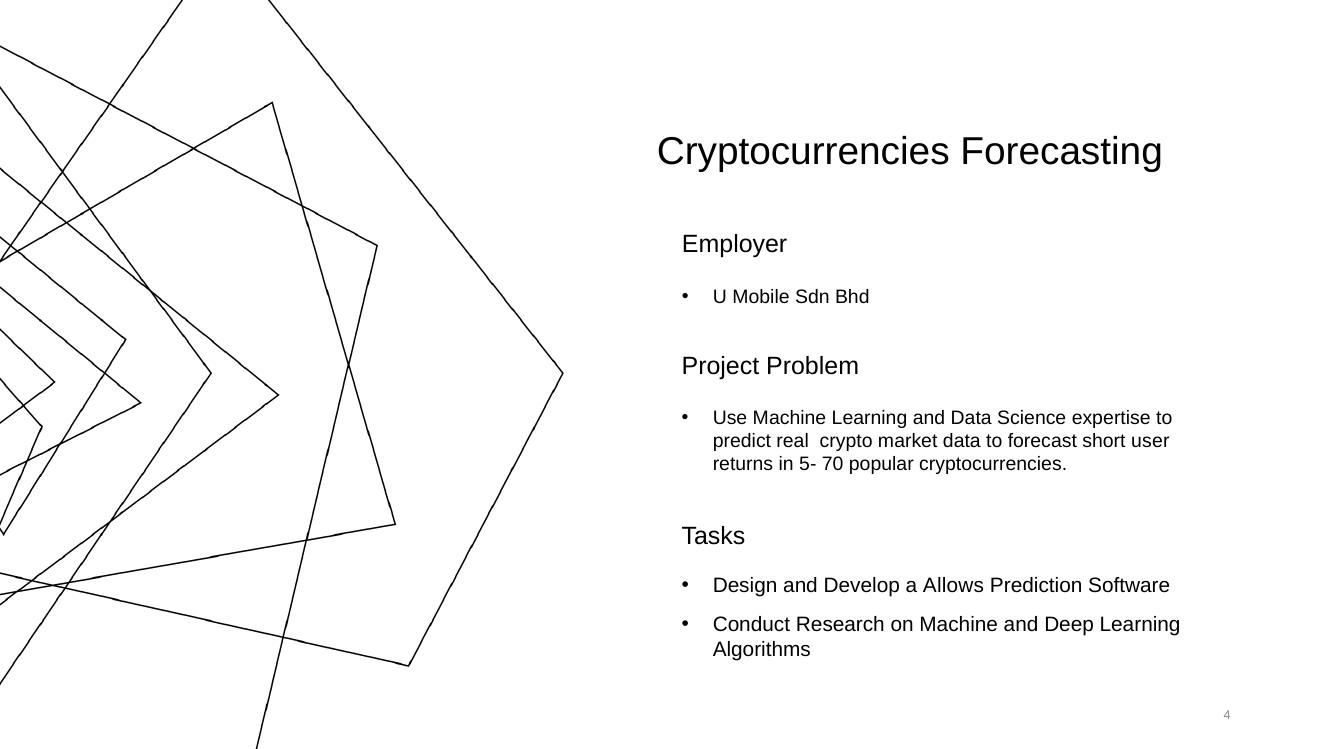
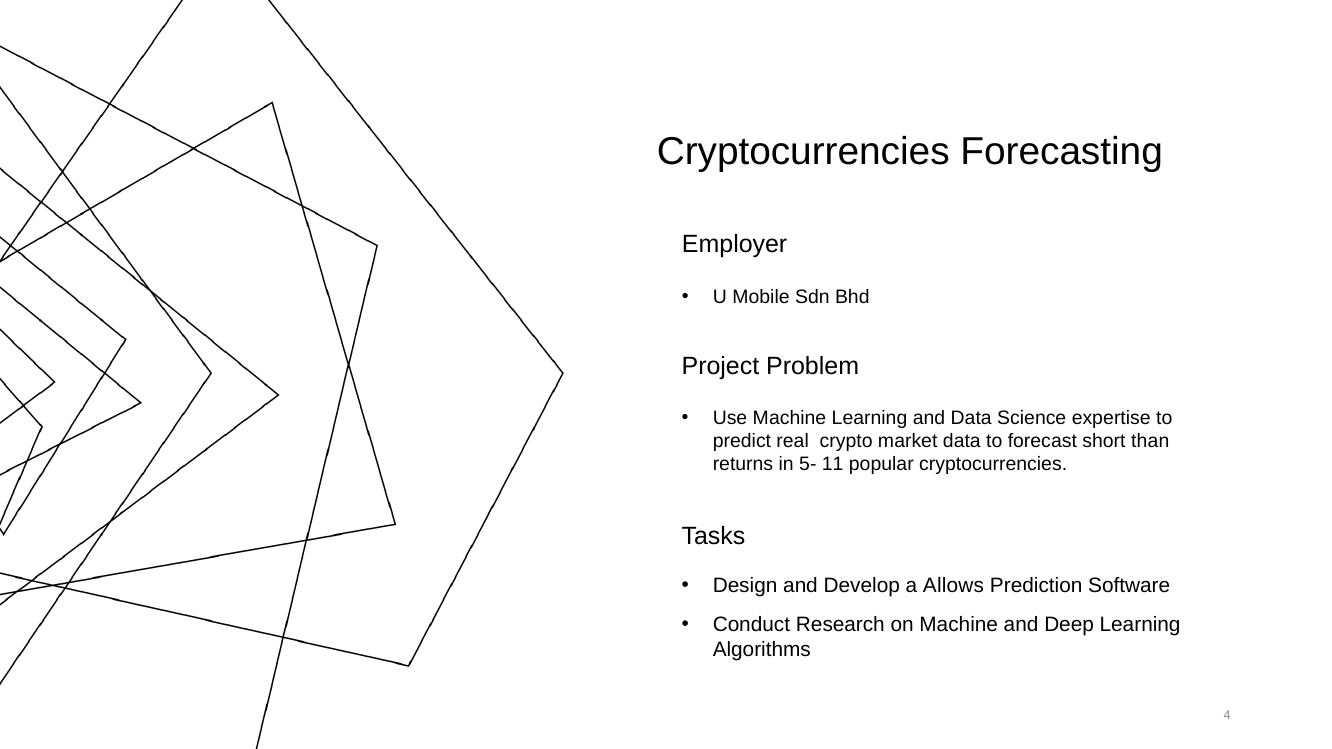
user: user -> than
70: 70 -> 11
